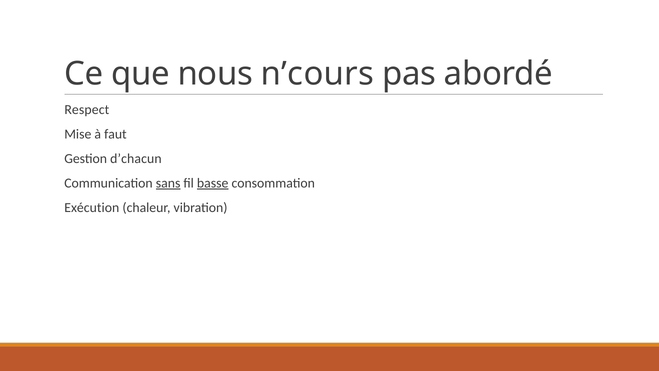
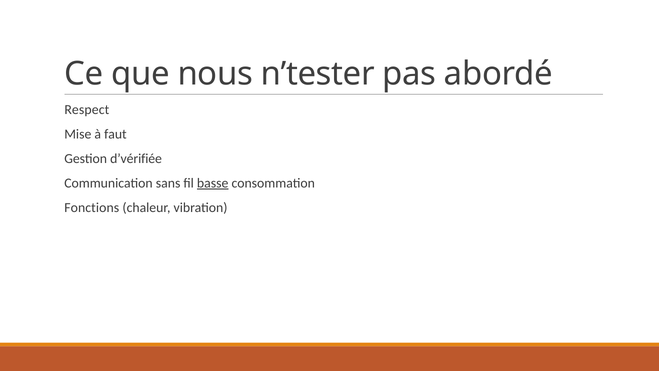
n’cours: n’cours -> n’tester
d’chacun: d’chacun -> d’vérifiée
sans underline: present -> none
Exécution: Exécution -> Fonctions
